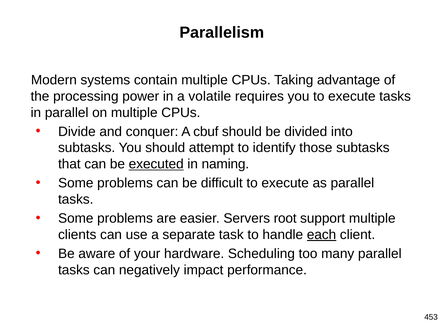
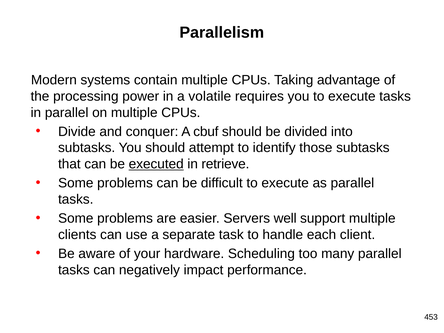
naming: naming -> retrieve
root: root -> well
each underline: present -> none
